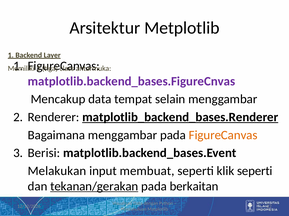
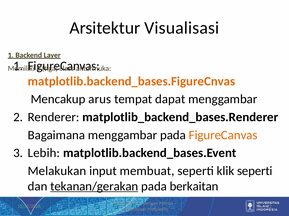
Arsitektur Metplotlib: Metplotlib -> Visualisasi
matplotlib.backend_bases.FigureCnvas colour: purple -> orange
Mencakup data: data -> arus
selain: selain -> dapat
matplotlib_backend_bases.Renderer underline: present -> none
Berisi: Berisi -> Lebih
